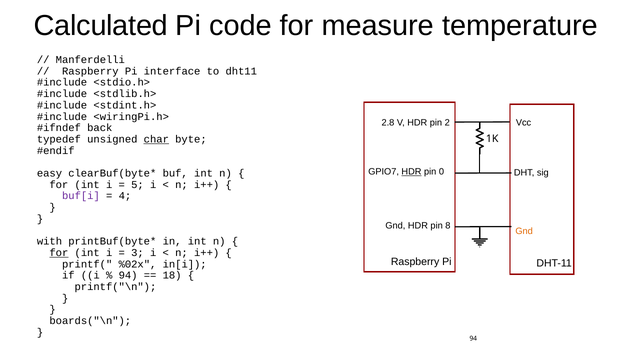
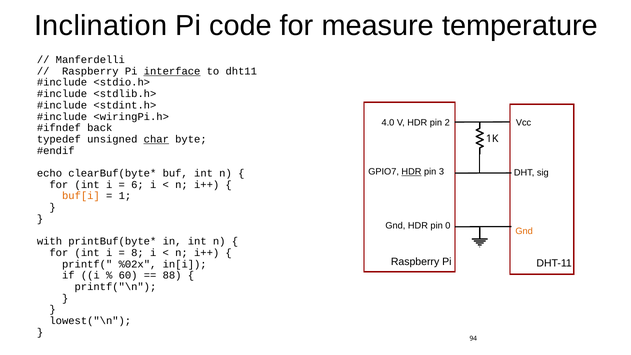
Calculated: Calculated -> Inclination
interface underline: none -> present
2.8: 2.8 -> 4.0
0: 0 -> 3
easy at (49, 173): easy -> echo
5: 5 -> 6
buf[i colour: purple -> orange
4: 4 -> 1
8: 8 -> 0
for at (59, 253) underline: present -> none
3: 3 -> 8
94 at (128, 275): 94 -> 60
18: 18 -> 88
boards("\n: boards("\n -> lowest("\n
